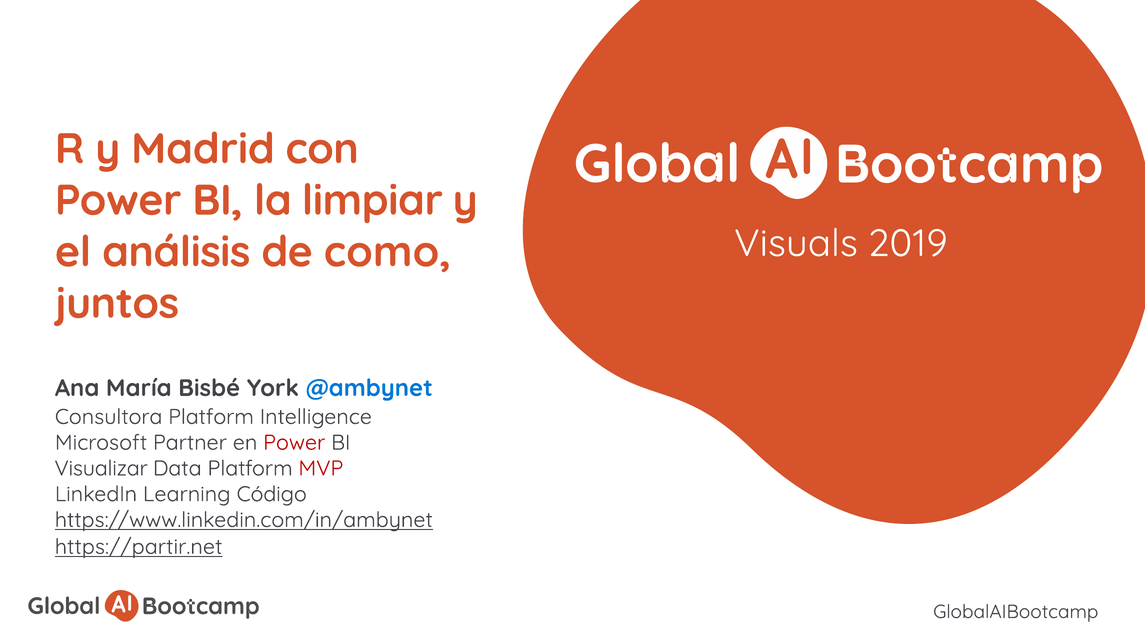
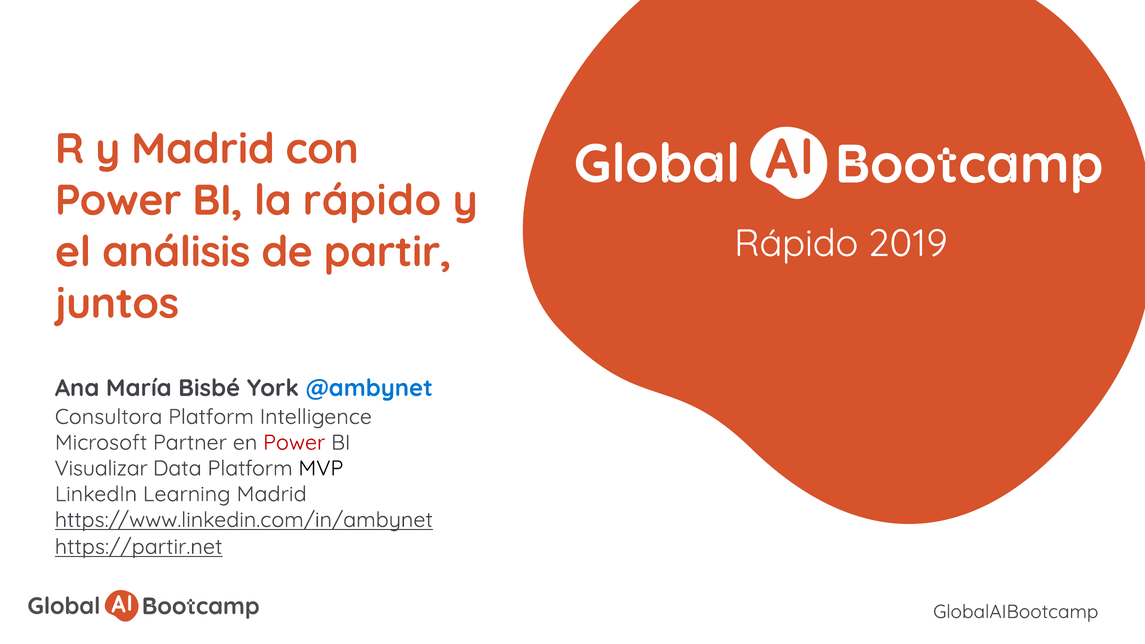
la limpiar: limpiar -> rápido
Visuals at (796, 243): Visuals -> Rápido
como: como -> partir
MVP colour: red -> black
Learning Código: Código -> Madrid
